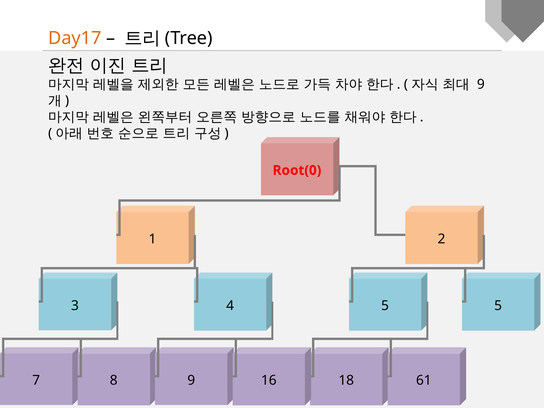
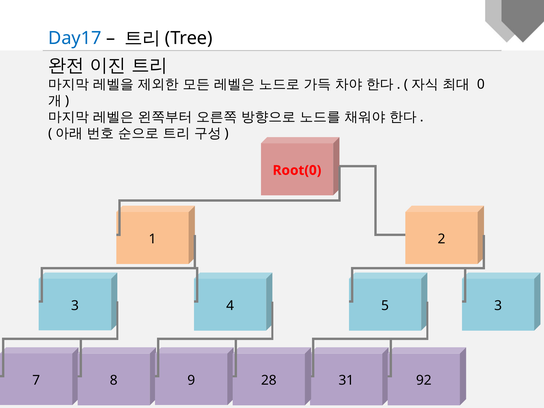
Day17 colour: orange -> blue
9 at (481, 84): 9 -> 0
5 at (498, 306): 5 -> 3
16: 16 -> 28
18: 18 -> 31
61: 61 -> 92
